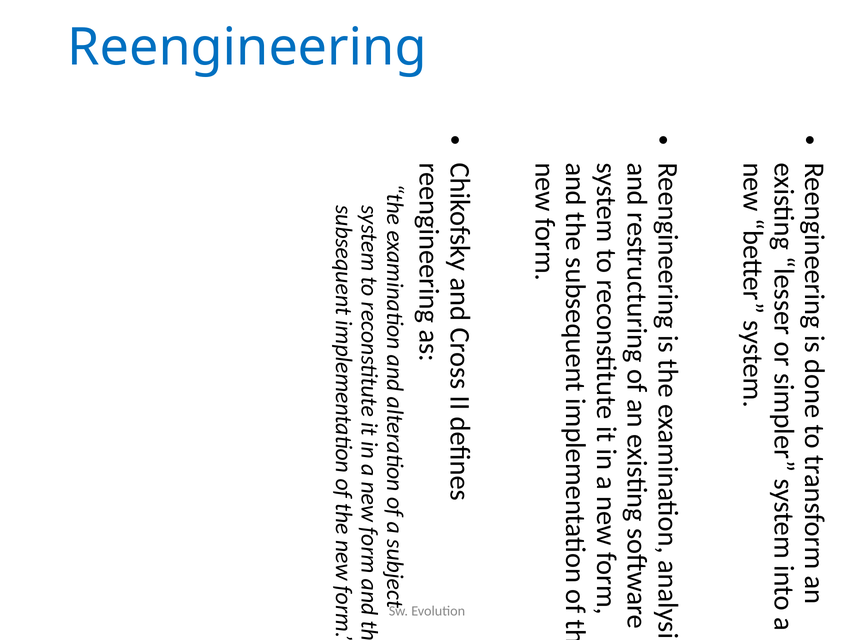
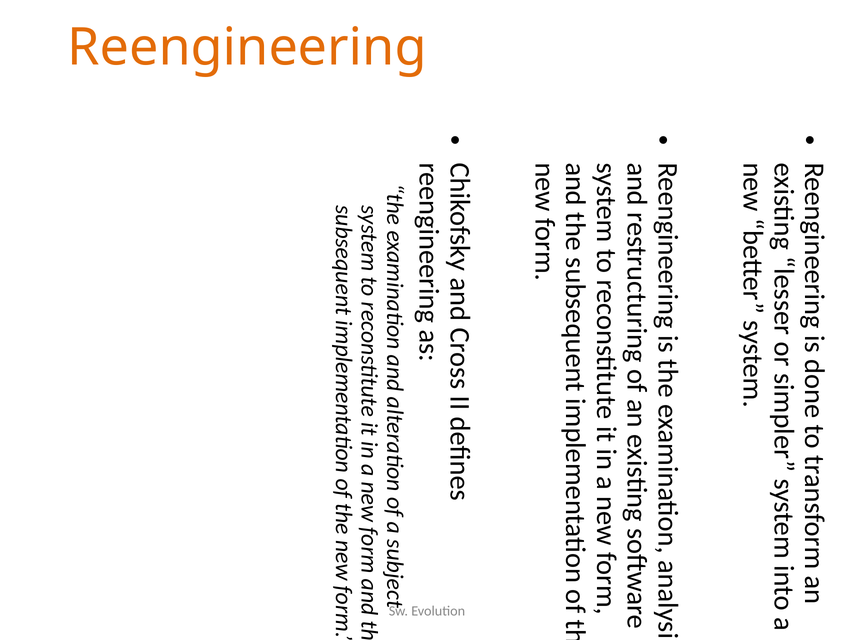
Reengineering colour: blue -> orange
